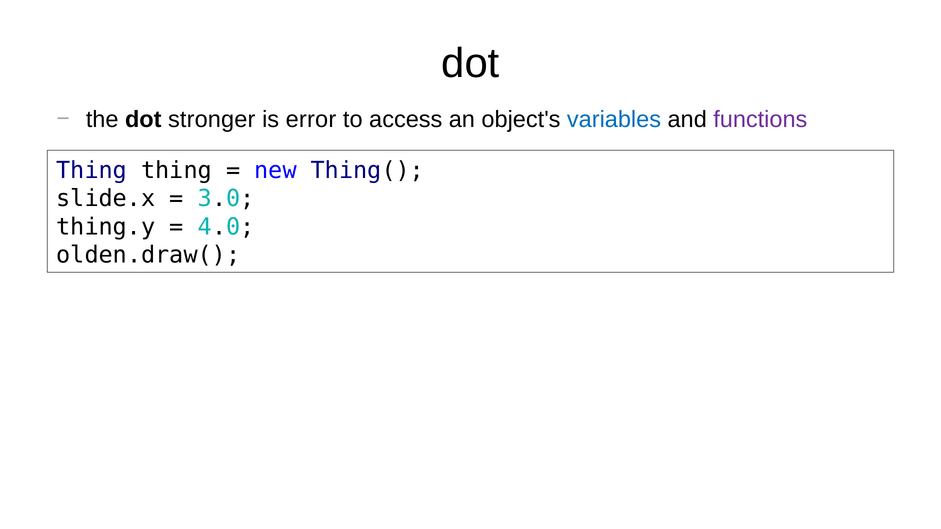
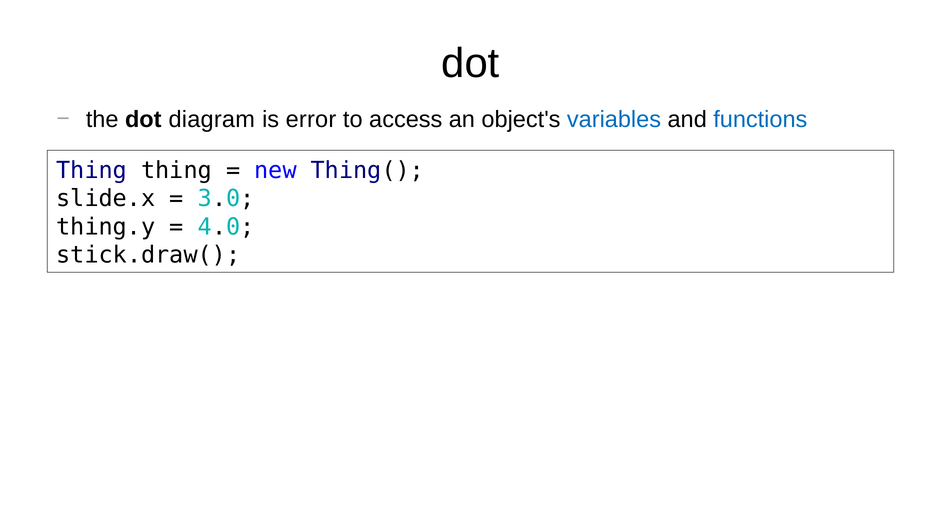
stronger: stronger -> diagram
functions colour: purple -> blue
olden.draw(: olden.draw( -> stick.draw(
